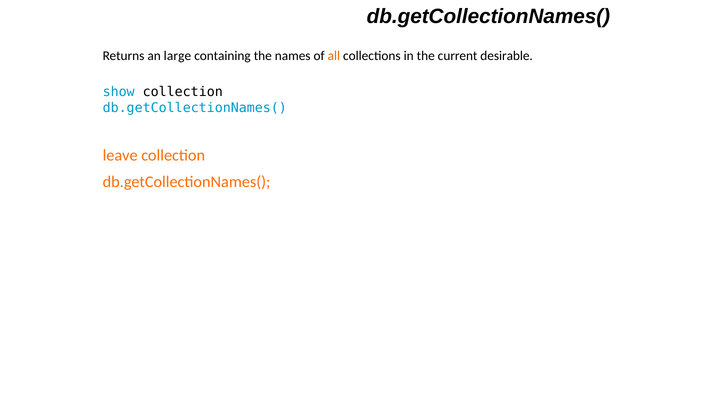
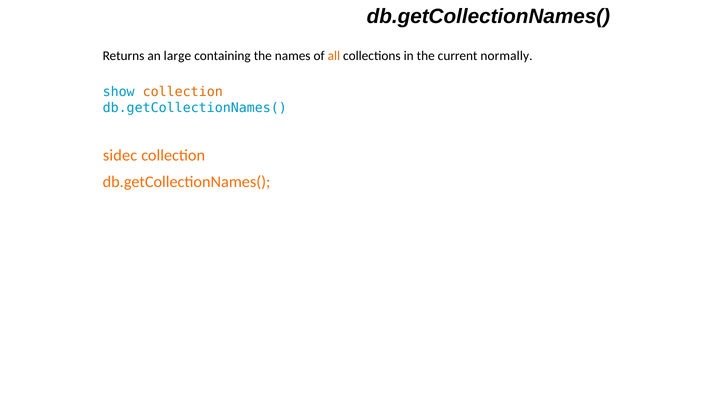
desirable: desirable -> normally
collection at (183, 92) colour: black -> orange
leave: leave -> sidec
